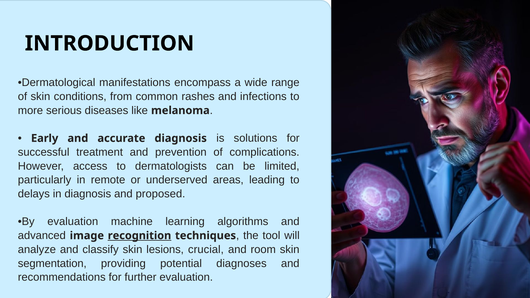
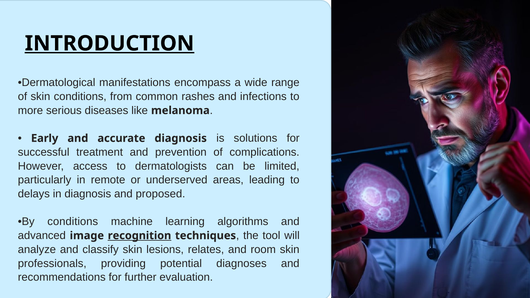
INTRODUCTION underline: none -> present
By evaluation: evaluation -> conditions
crucial: crucial -> relates
segmentation: segmentation -> professionals
